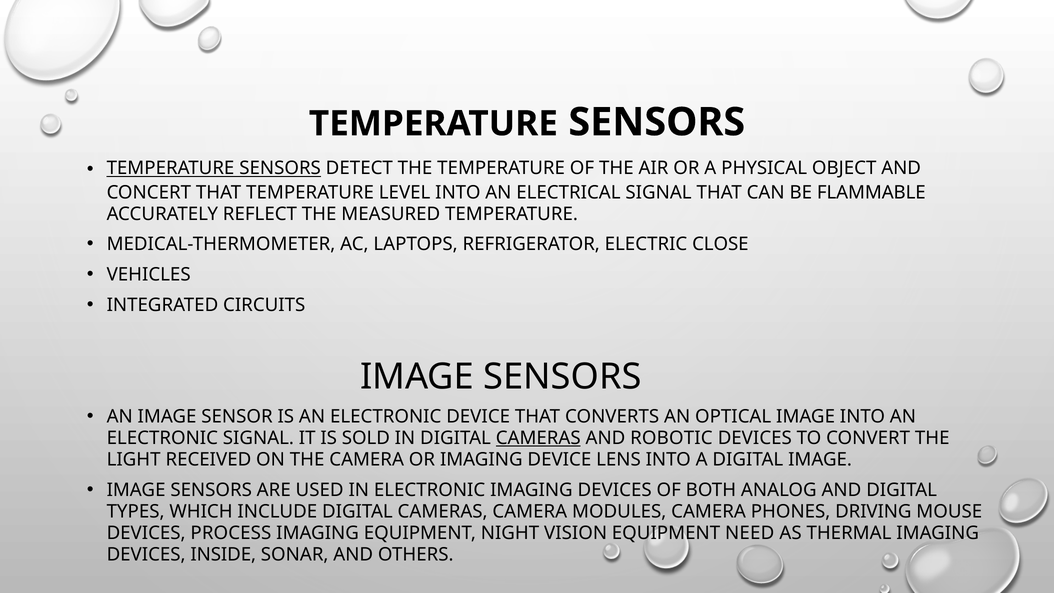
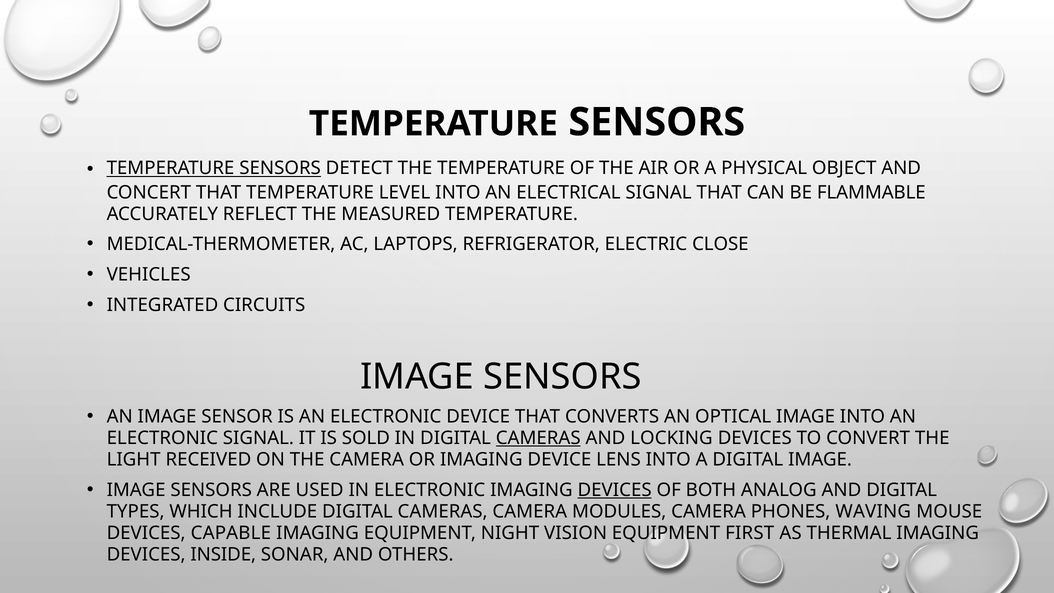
ROBOTIC: ROBOTIC -> LOCKING
DEVICES at (615, 490) underline: none -> present
DRIVING: DRIVING -> WAVING
PROCESS: PROCESS -> CAPABLE
NEED: NEED -> FIRST
